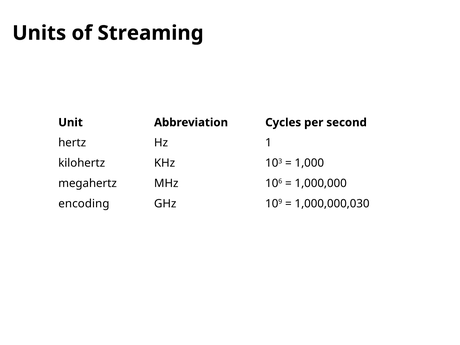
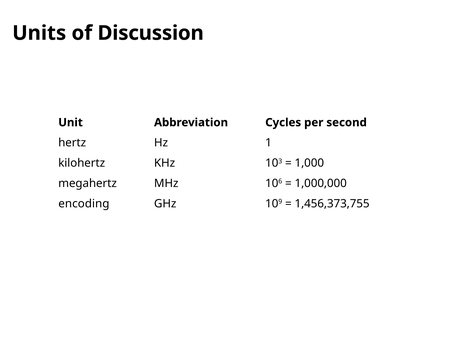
Streaming: Streaming -> Discussion
1,000,000,030: 1,000,000,030 -> 1,456,373,755
